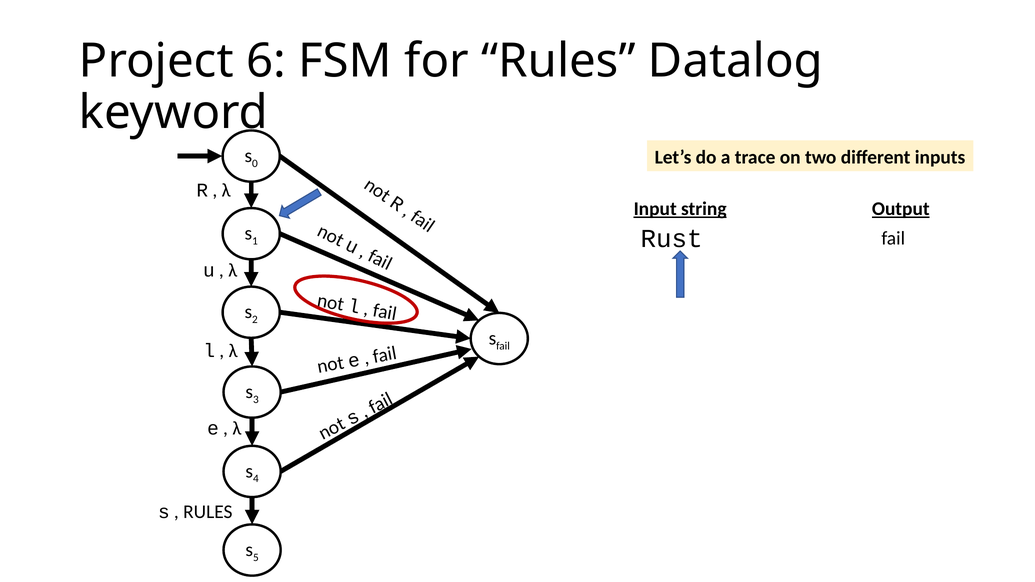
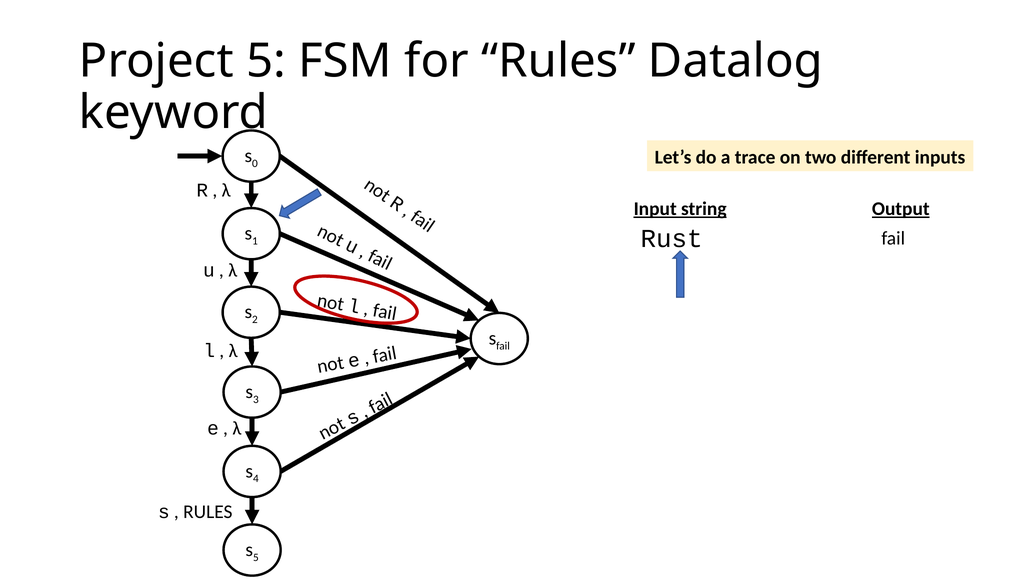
Project 6: 6 -> 5
